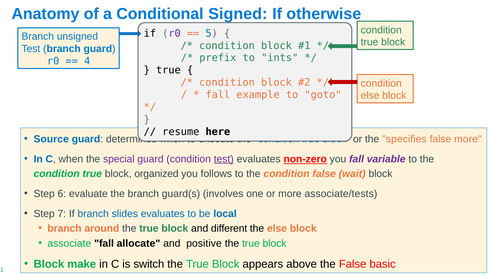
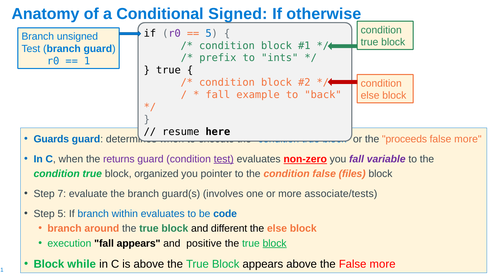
4: 4 -> 1
goto: goto -> back
Source: Source -> Guards
specifies: specifies -> proceeds
special: special -> returns
follows: follows -> pointer
wait: wait -> files
6: 6 -> 7
Step 7: 7 -> 5
slides: slides -> within
local: local -> code
associate: associate -> execution
fall allocate: allocate -> appears
block at (275, 243) underline: none -> present
make: make -> while
is switch: switch -> above
the False basic: basic -> more
